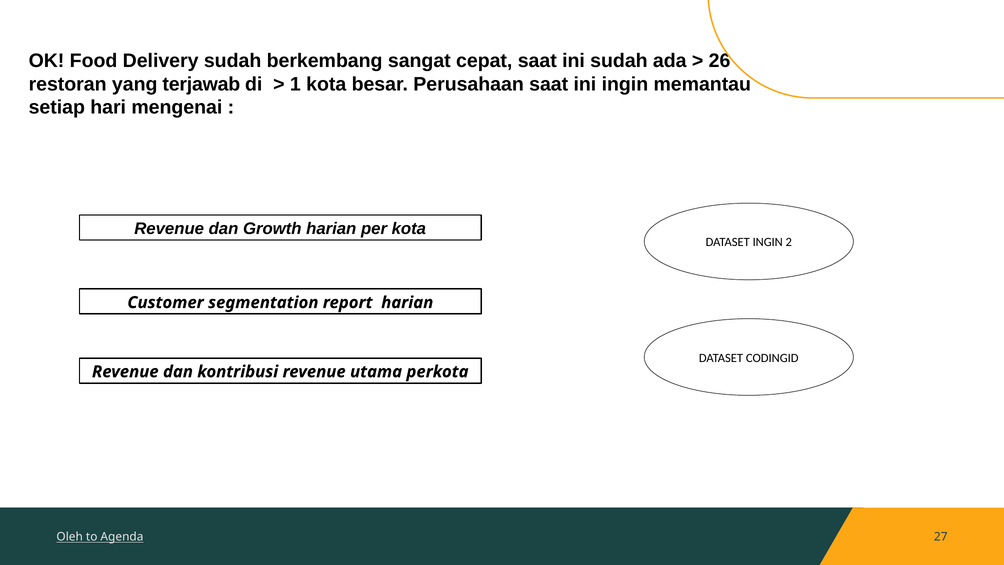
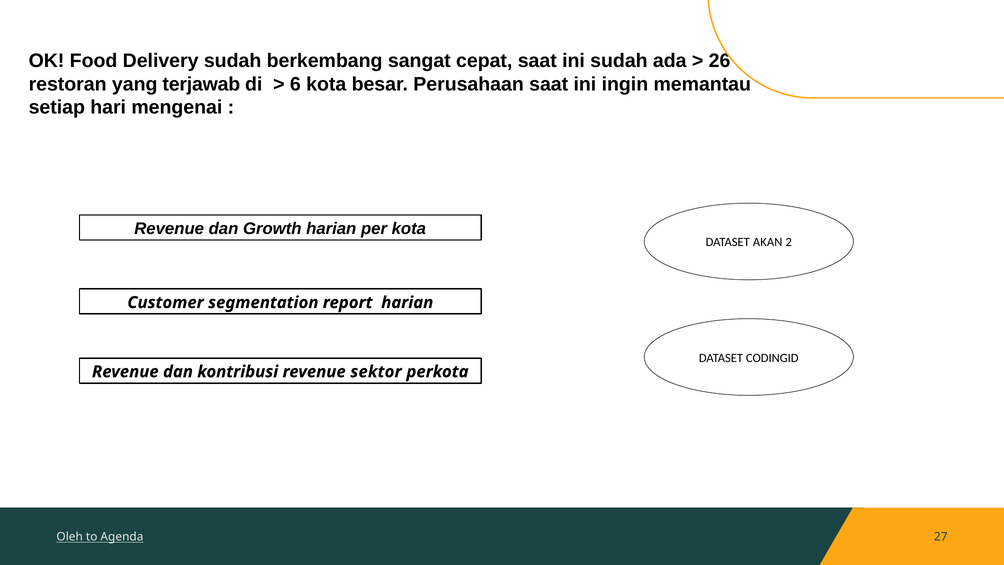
1: 1 -> 6
DATASET INGIN: INGIN -> AKAN
utama: utama -> sektor
